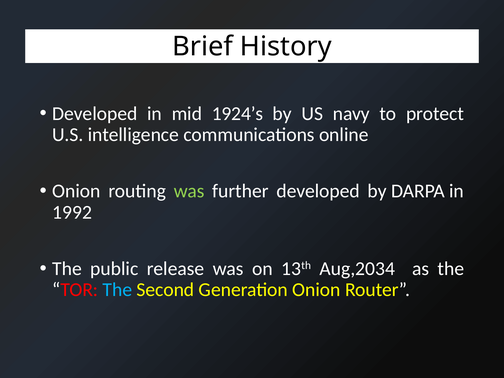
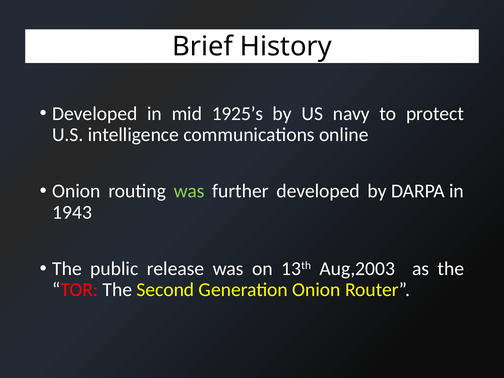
1924’s: 1924’s -> 1925’s
1992: 1992 -> 1943
Aug,2034: Aug,2034 -> Aug,2003
The at (117, 290) colour: light blue -> white
